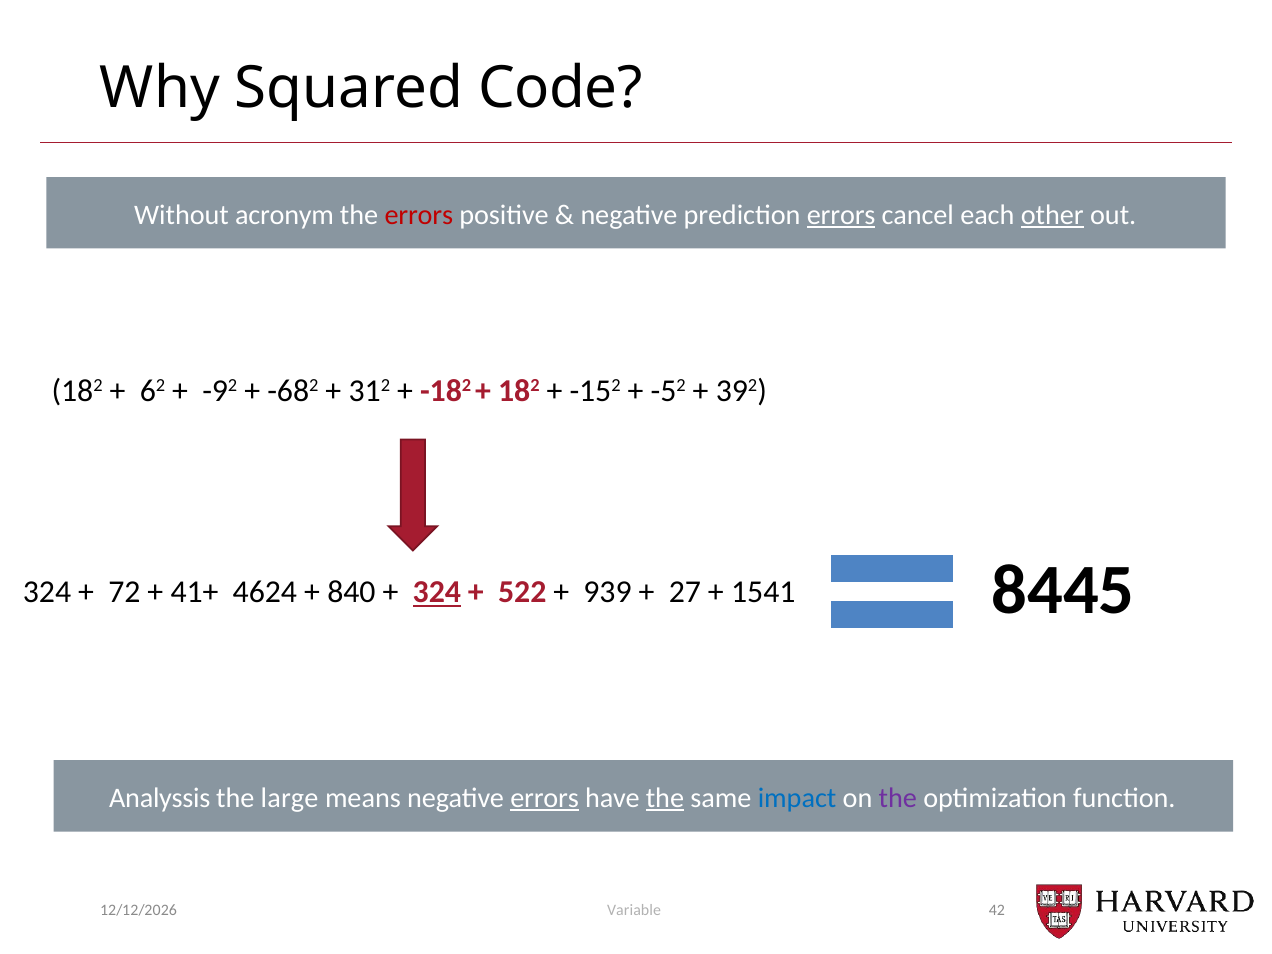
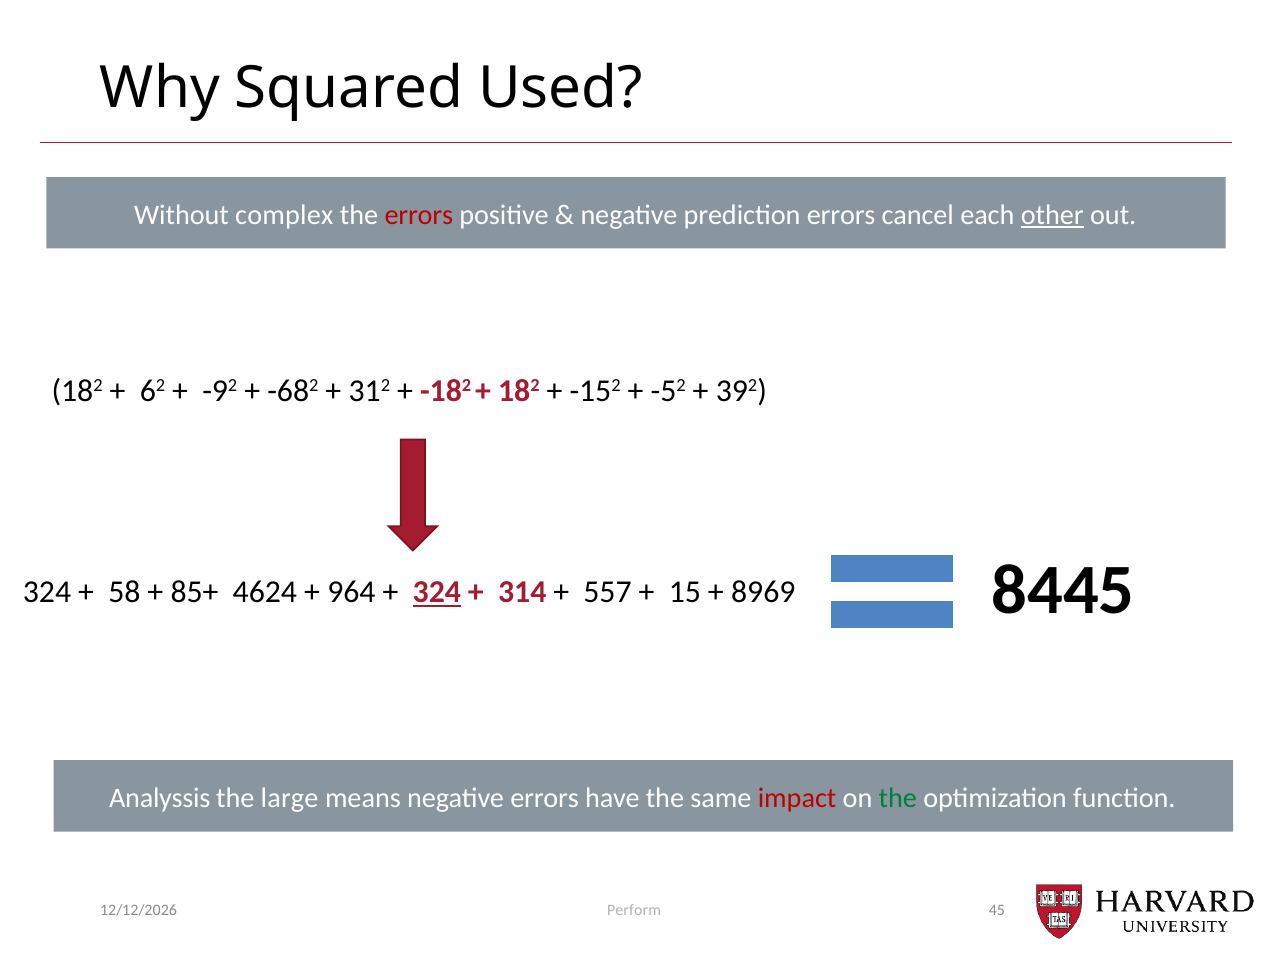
Code: Code -> Used
acronym: acronym -> complex
errors at (841, 215) underline: present -> none
72: 72 -> 58
41+: 41+ -> 85+
840: 840 -> 964
522: 522 -> 314
939: 939 -> 557
27: 27 -> 15
1541: 1541 -> 8969
errors at (545, 798) underline: present -> none
the at (665, 798) underline: present -> none
impact colour: blue -> red
the at (898, 798) colour: purple -> green
42: 42 -> 45
Variable: Variable -> Perform
